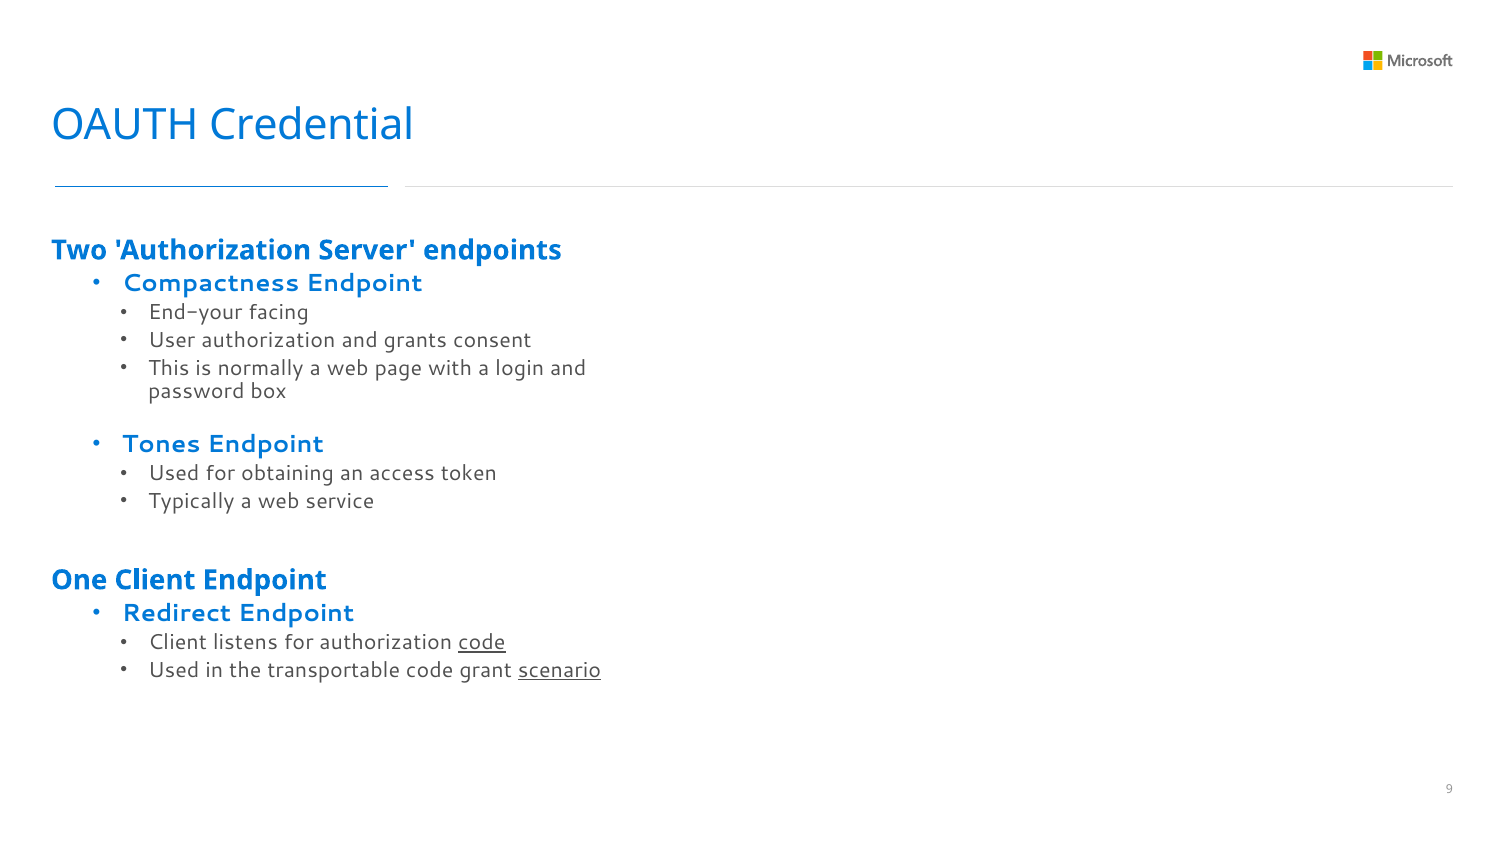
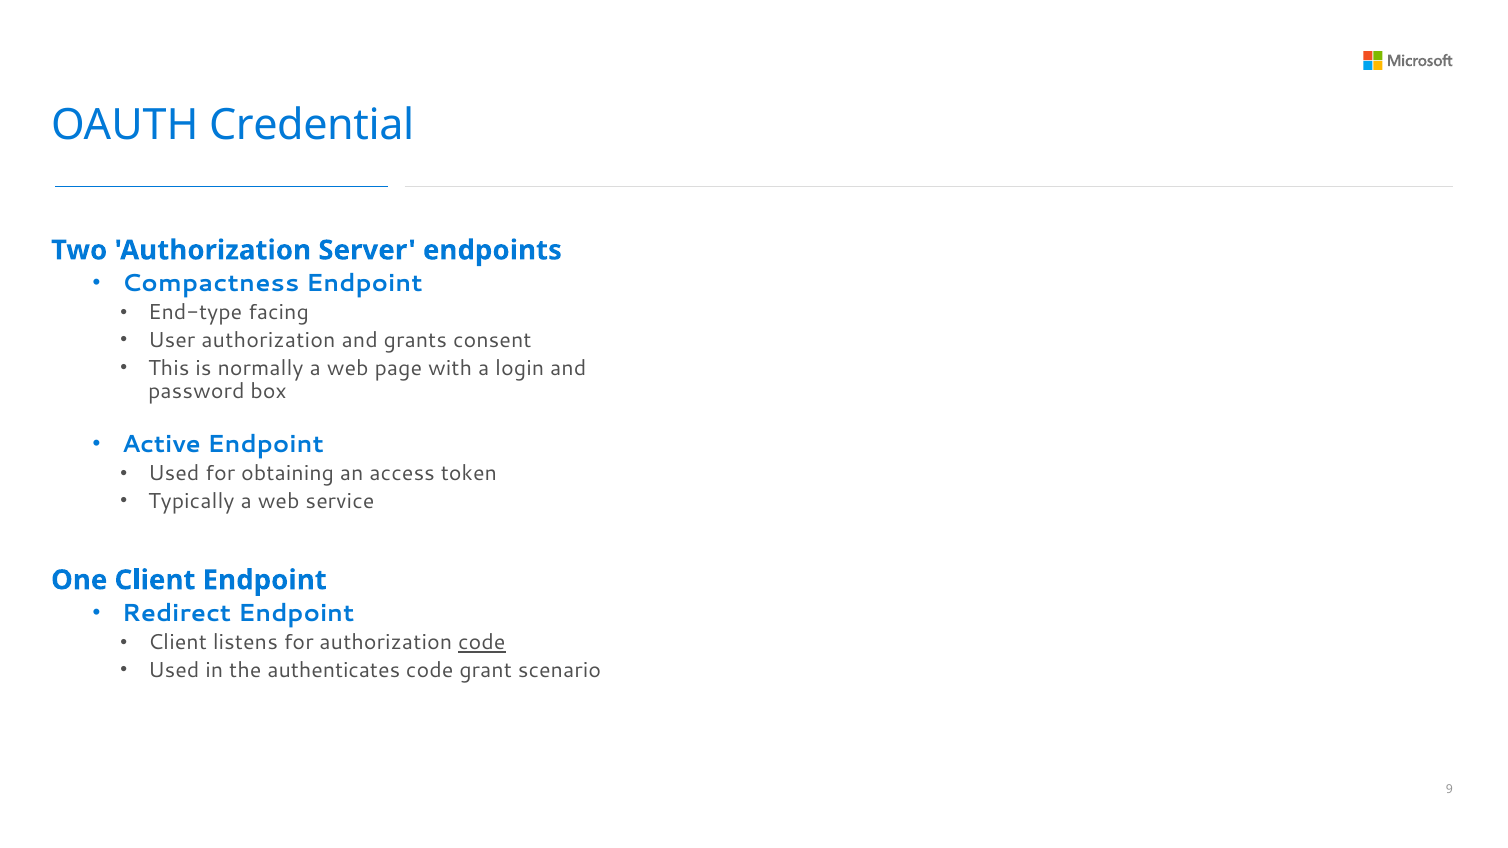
End-your: End-your -> End-type
Tones: Tones -> Active
transportable: transportable -> authenticates
scenario underline: present -> none
